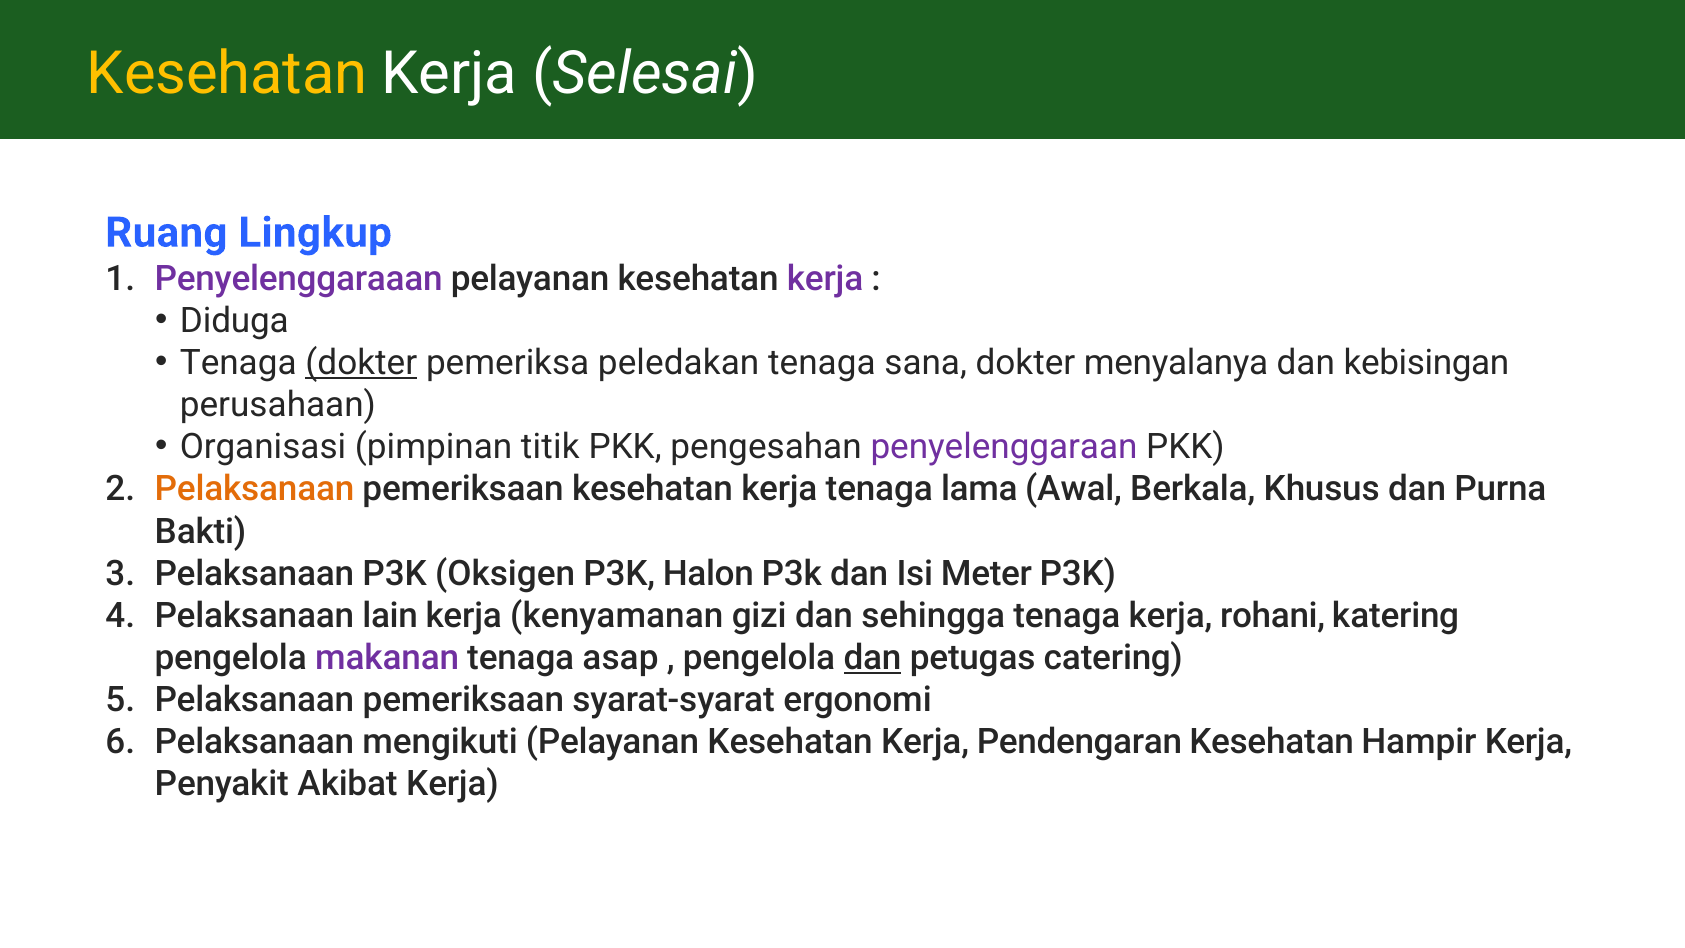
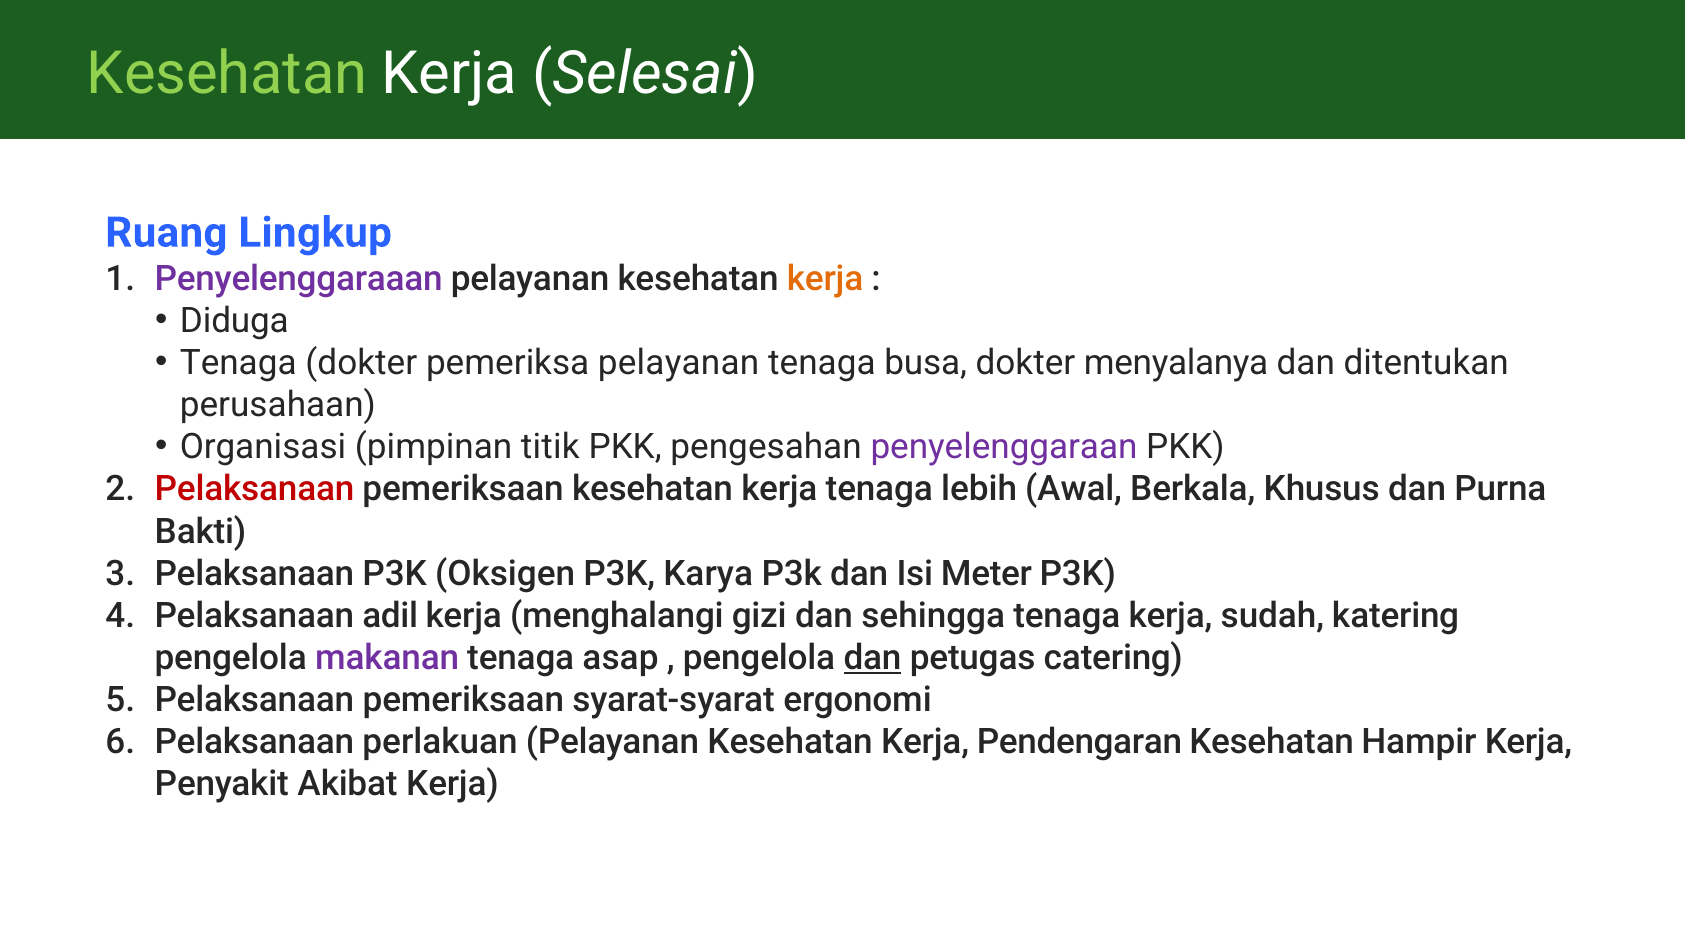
Kesehatan at (227, 73) colour: yellow -> light green
kerja at (825, 279) colour: purple -> orange
dokter at (361, 363) underline: present -> none
pemeriksa peledakan: peledakan -> pelayanan
sana: sana -> busa
kebisingan: kebisingan -> ditentukan
Pelaksanaan at (255, 489) colour: orange -> red
lama: lama -> lebih
Halon: Halon -> Karya
lain: lain -> adil
kenyamanan: kenyamanan -> menghalangi
rohani: rohani -> sudah
mengikuti: mengikuti -> perlakuan
